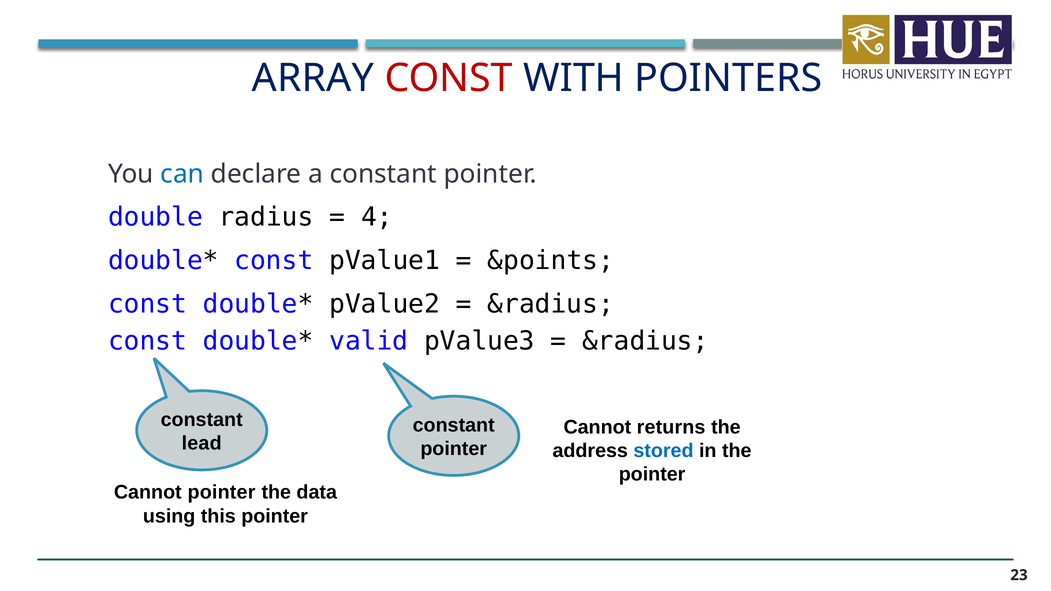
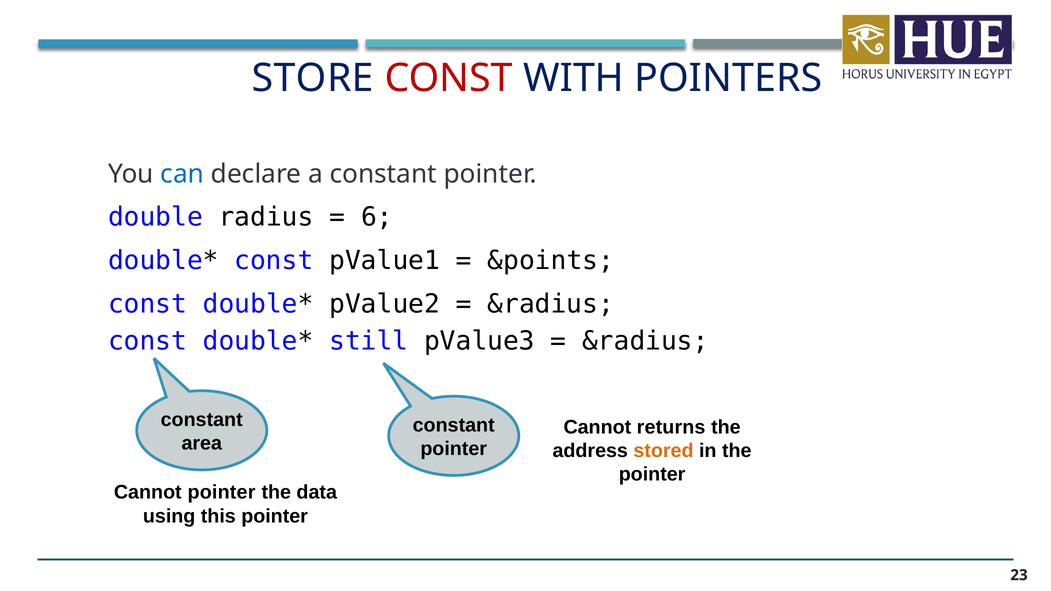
ARRAY: ARRAY -> STORE
4: 4 -> 6
valid: valid -> still
lead: lead -> area
stored colour: blue -> orange
